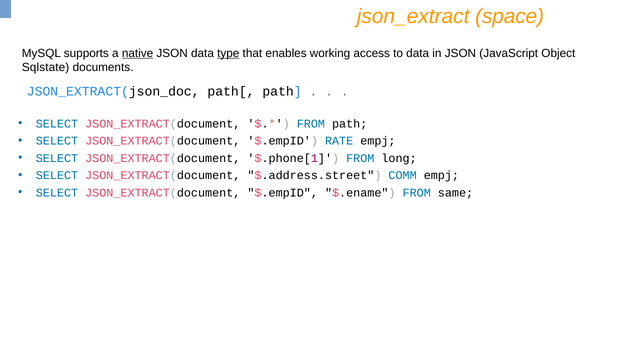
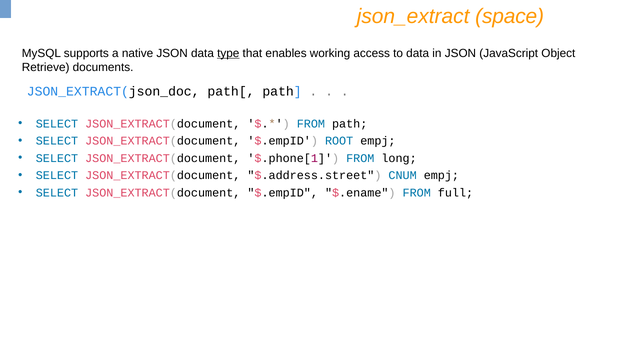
native underline: present -> none
Sqlstate: Sqlstate -> Retrieve
RATE: RATE -> ROOT
COMM: COMM -> CNUM
same: same -> full
